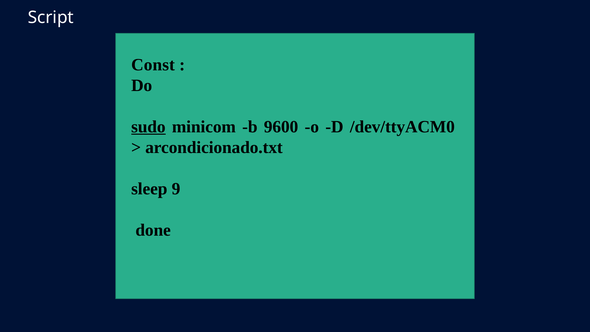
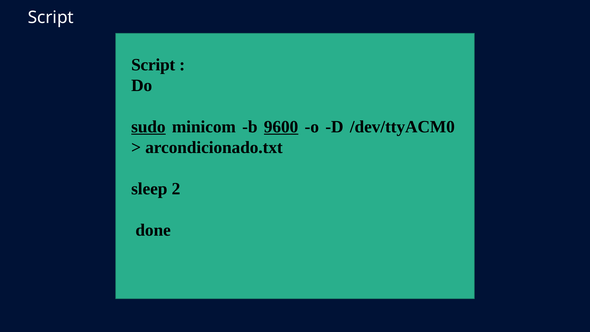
Const at (153, 65): Const -> Script
9600 underline: none -> present
9: 9 -> 2
